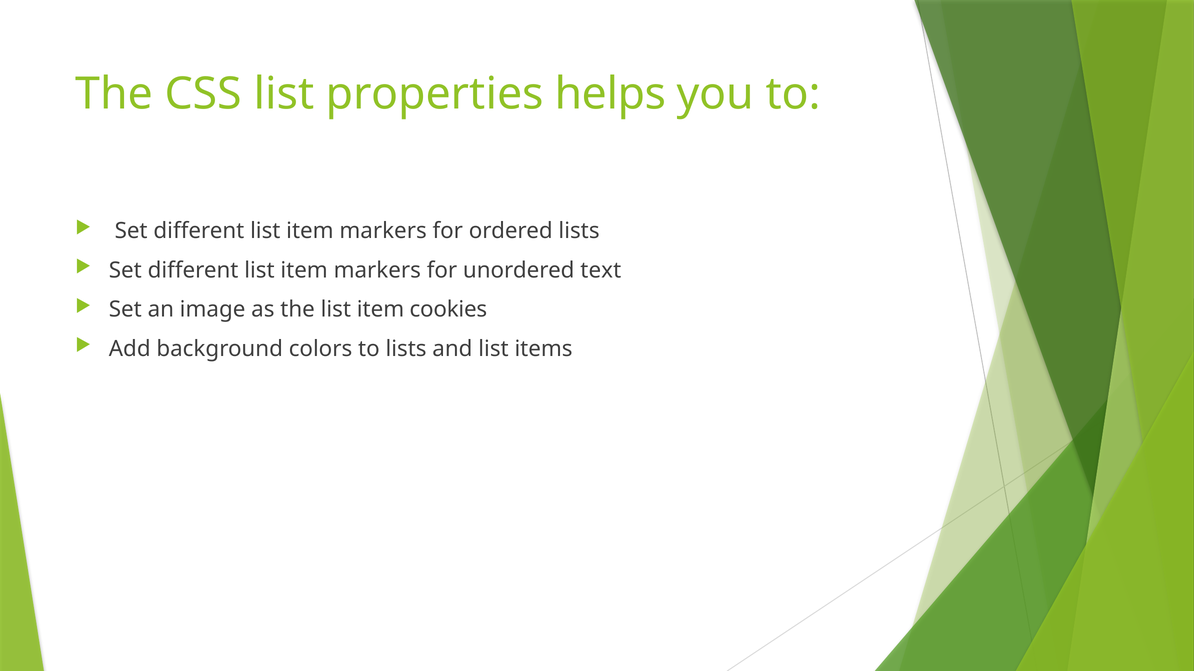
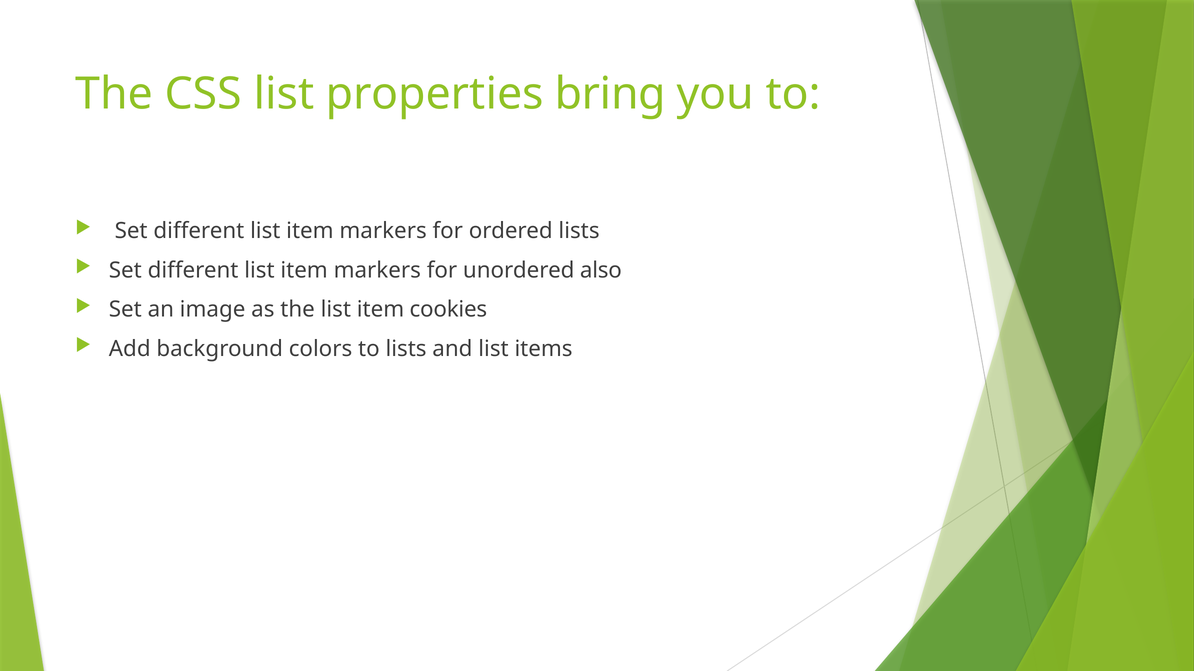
helps: helps -> bring
text: text -> also
